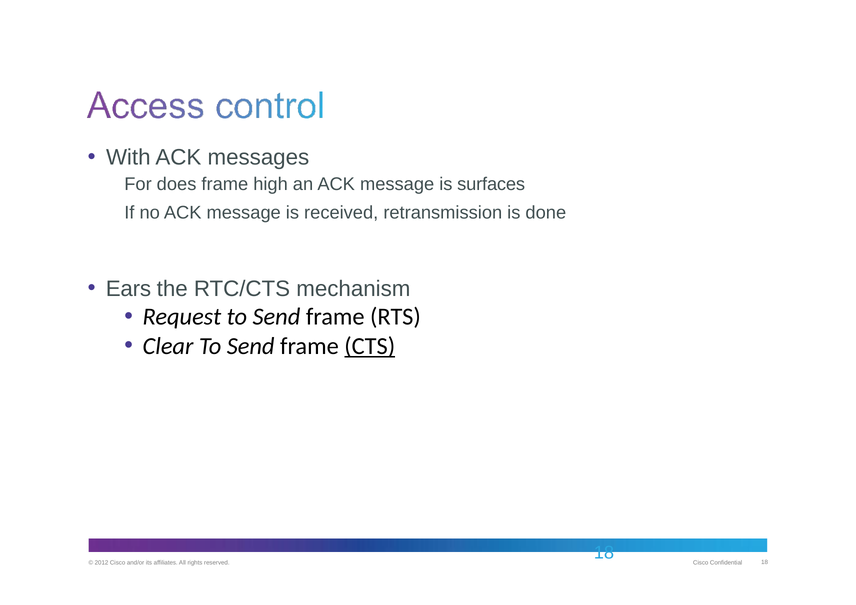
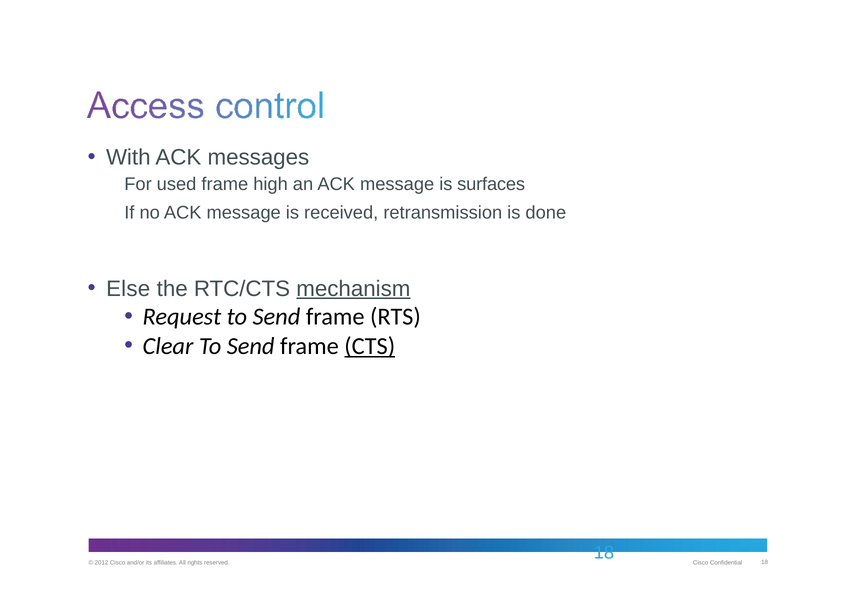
does: does -> used
Ears: Ears -> Else
mechanism underline: none -> present
